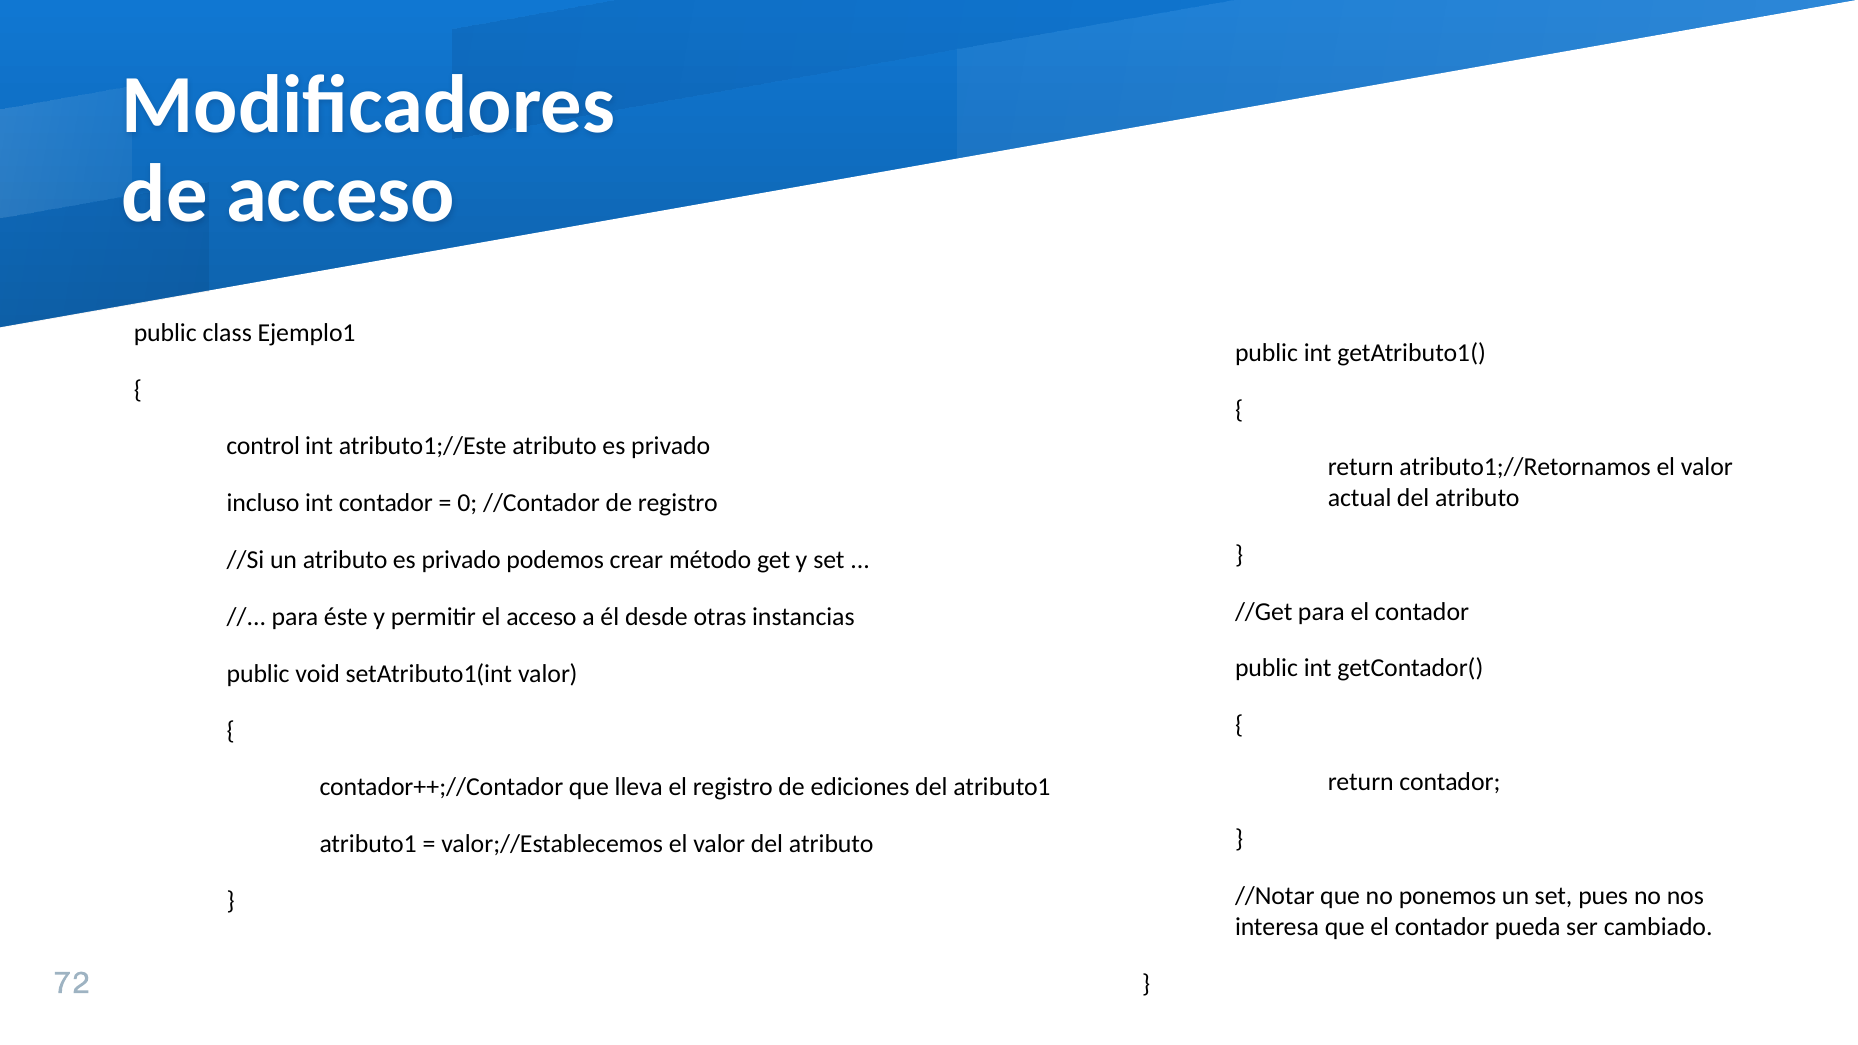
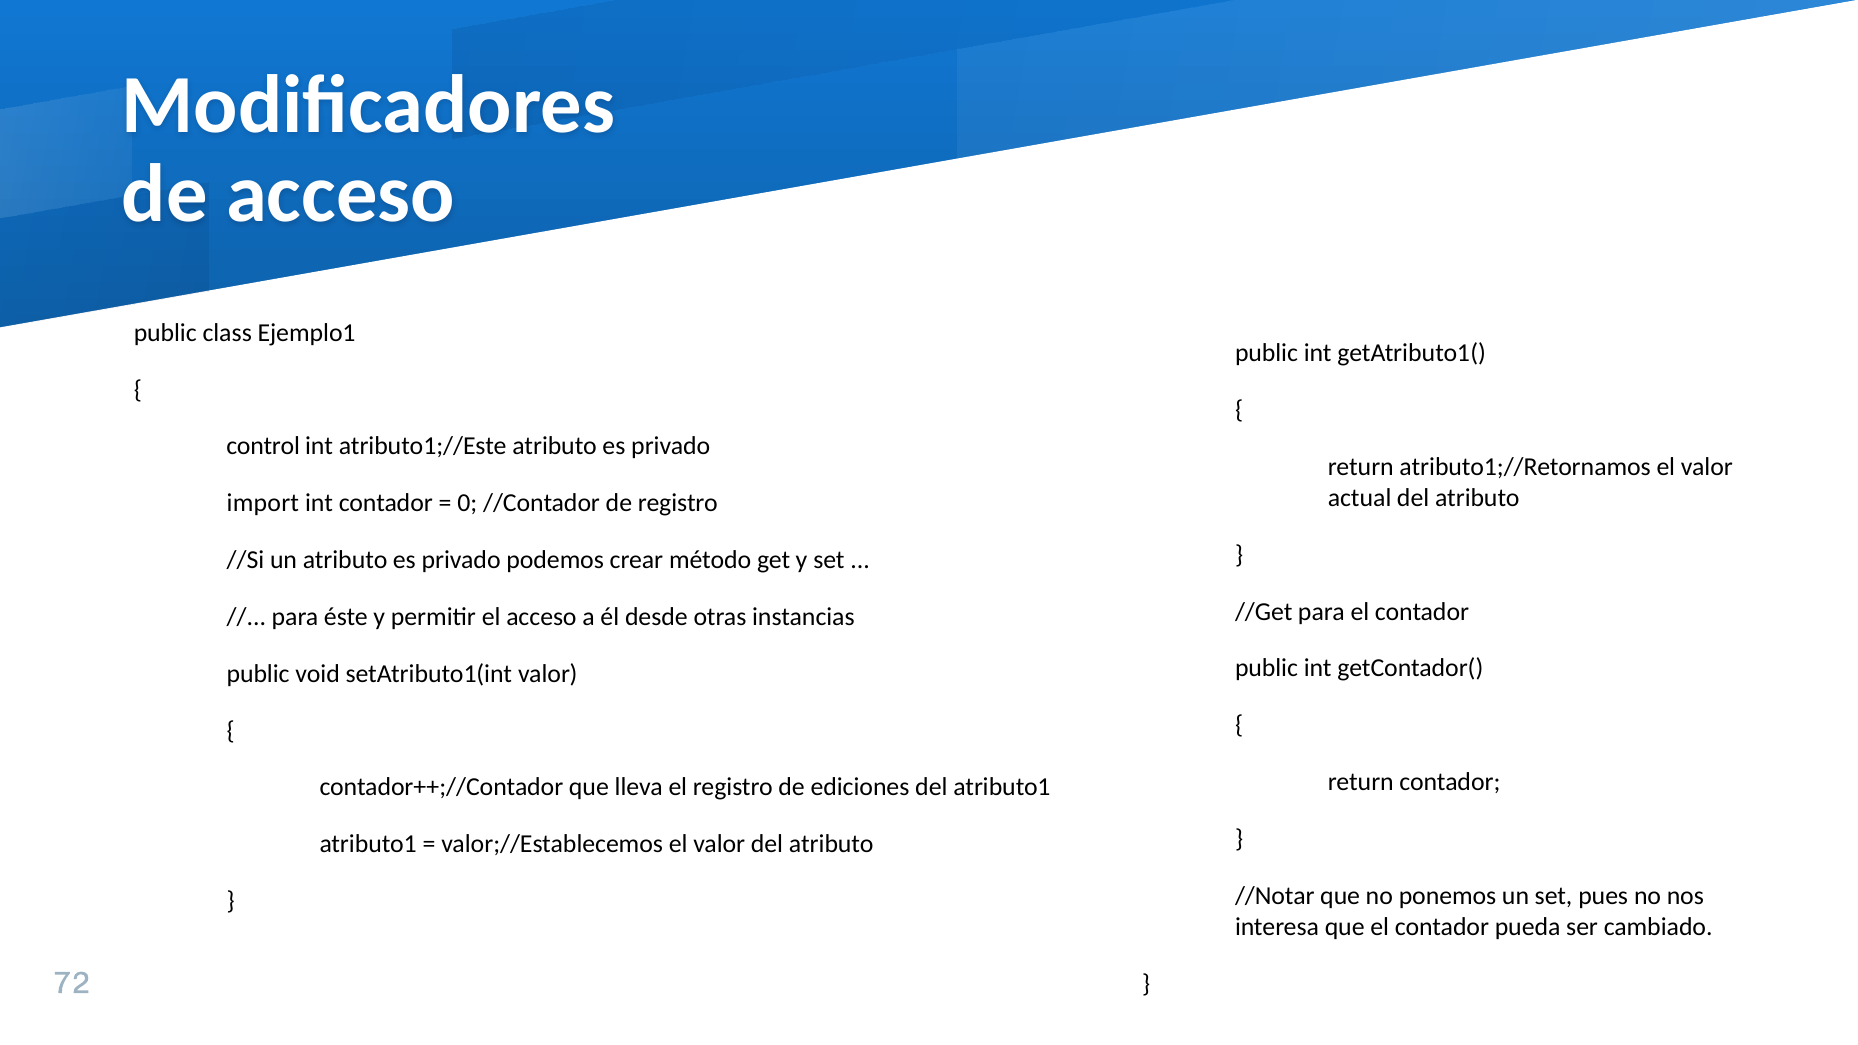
incluso: incluso -> import
